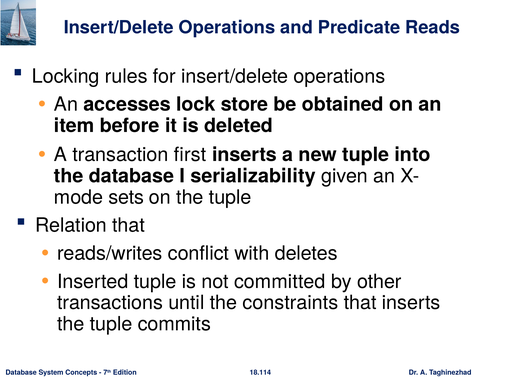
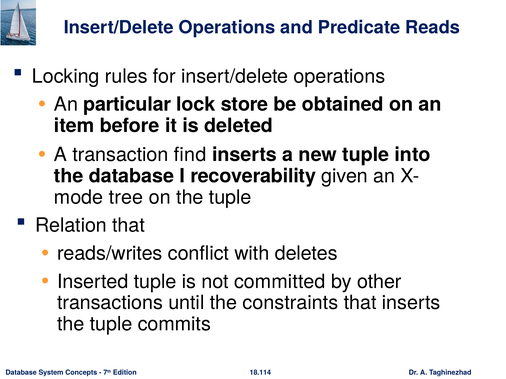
accesses: accesses -> particular
first: first -> find
serializability: serializability -> recoverability
sets: sets -> tree
